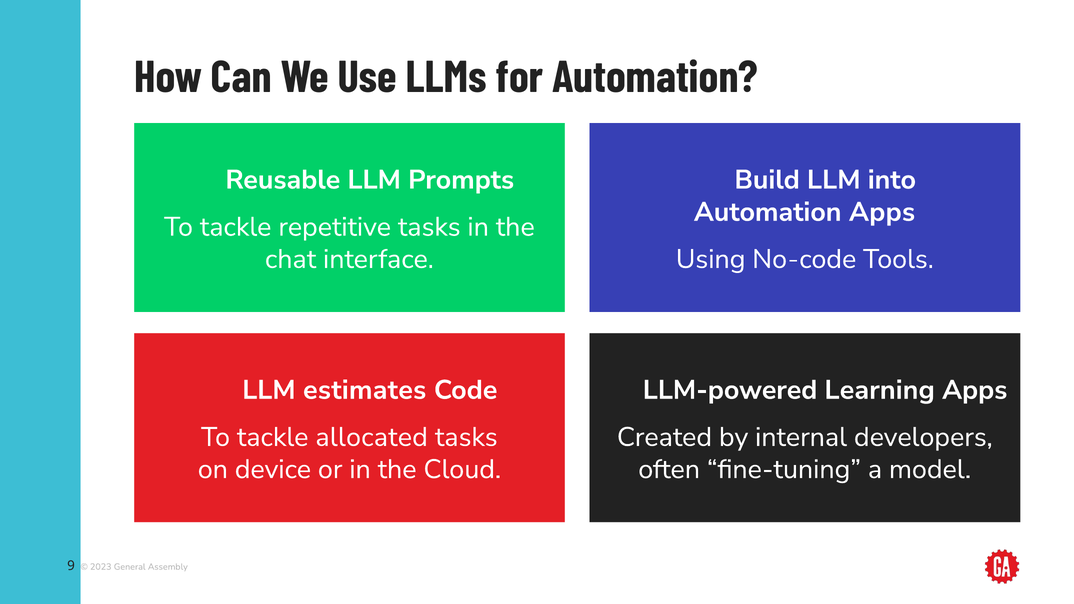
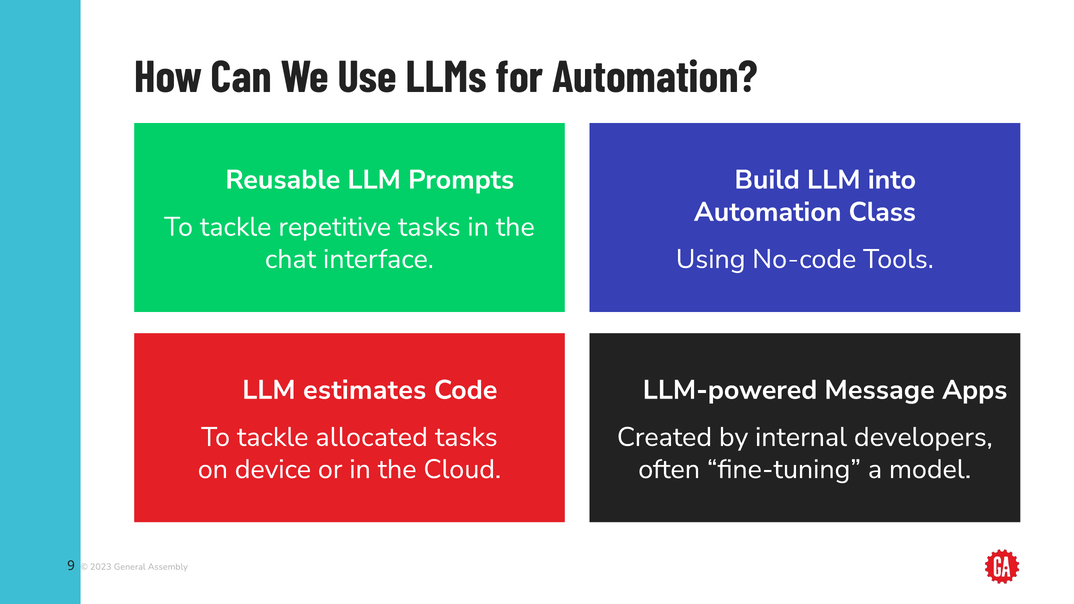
Automation Apps: Apps -> Class
Learning: Learning -> Message
